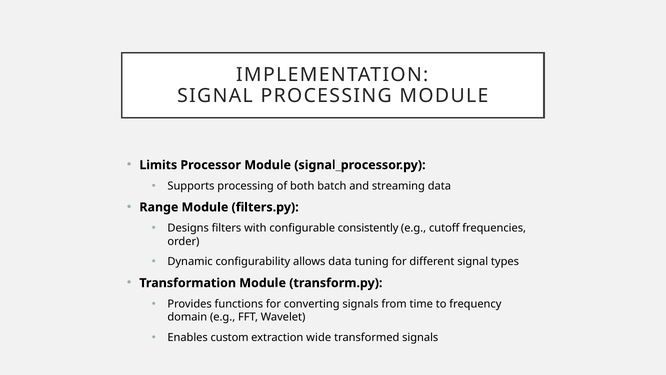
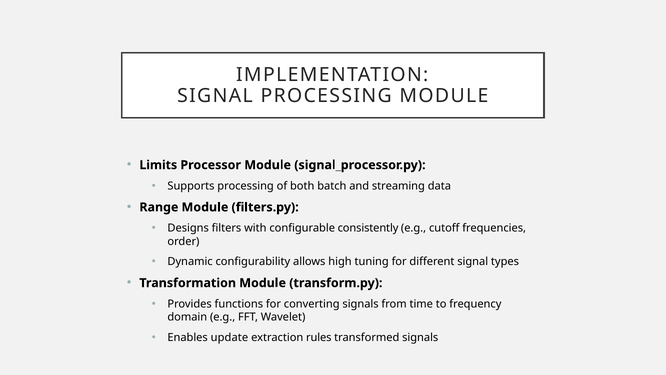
allows data: data -> high
custom: custom -> update
wide: wide -> rules
